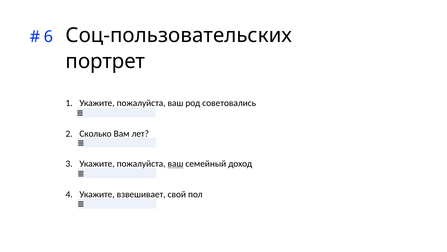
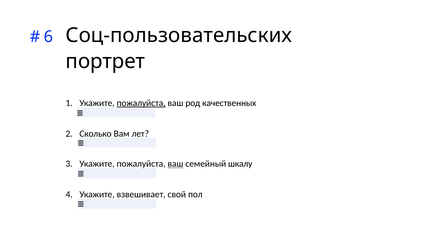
пожалуйста at (141, 103) underline: none -> present
советовались: советовались -> качественных
доход: доход -> шкалу
